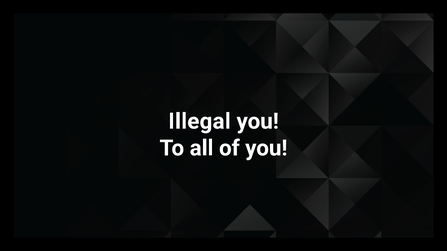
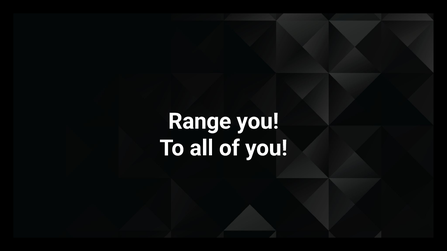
Illegal: Illegal -> Range
